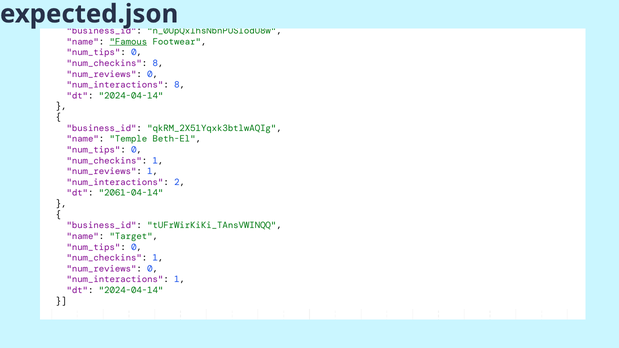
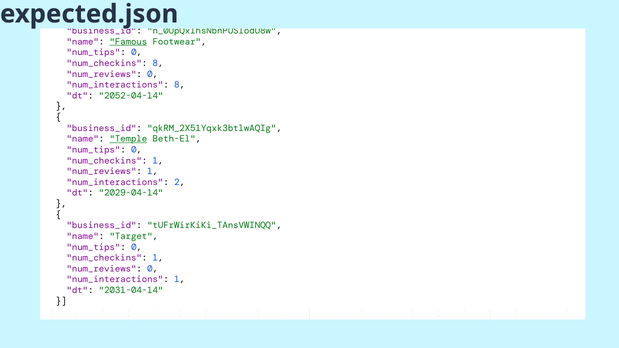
2024-04-14 at (131, 96): 2024-04-14 -> 2052-04-14
Temple underline: none -> present
2061-04-14: 2061-04-14 -> 2029-04-14
2024-04-14 at (131, 290): 2024-04-14 -> 2031-04-14
